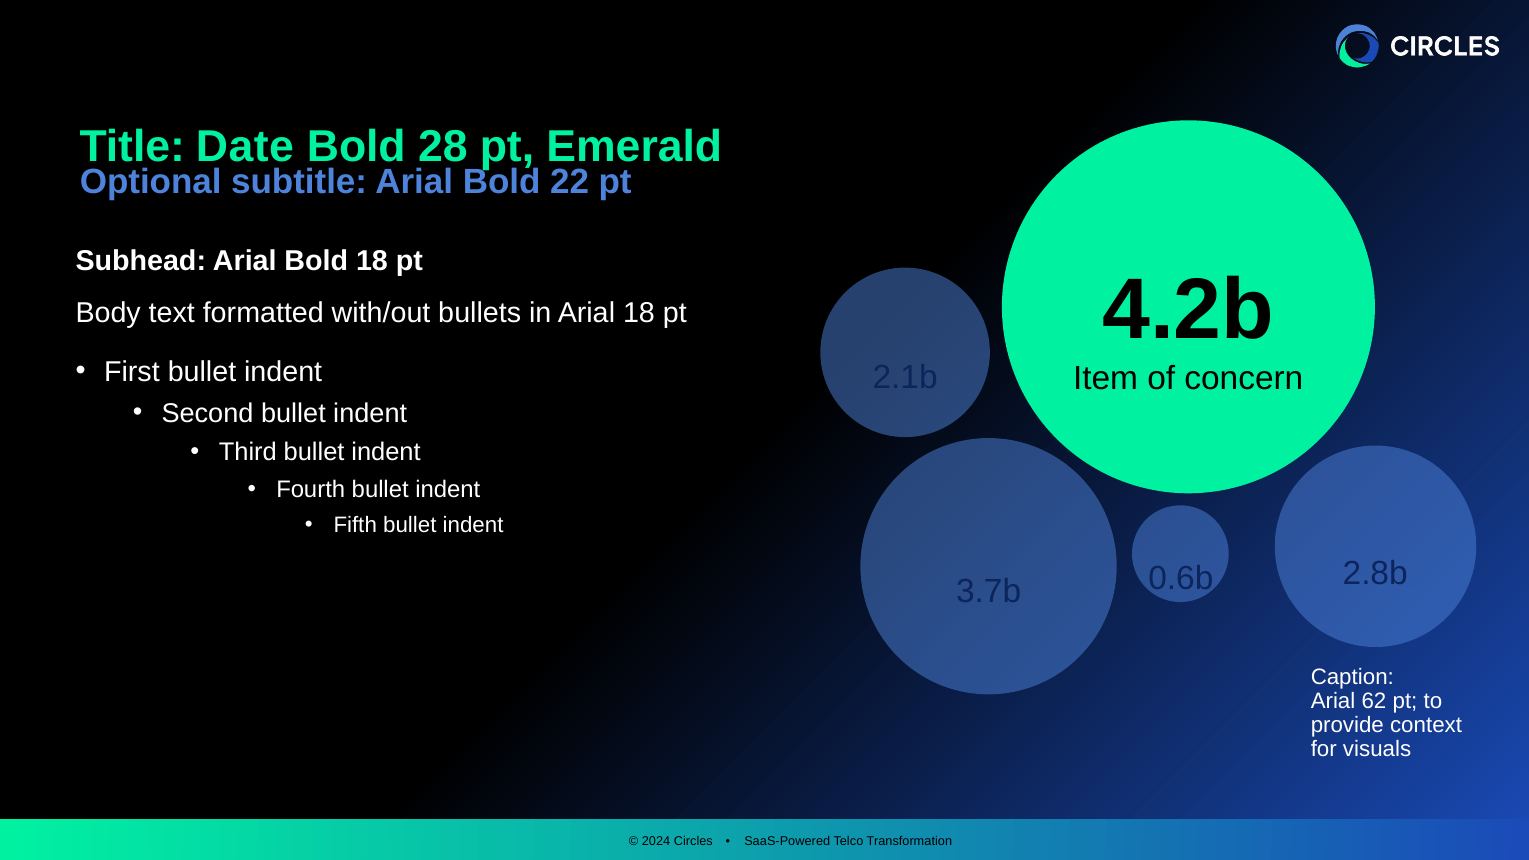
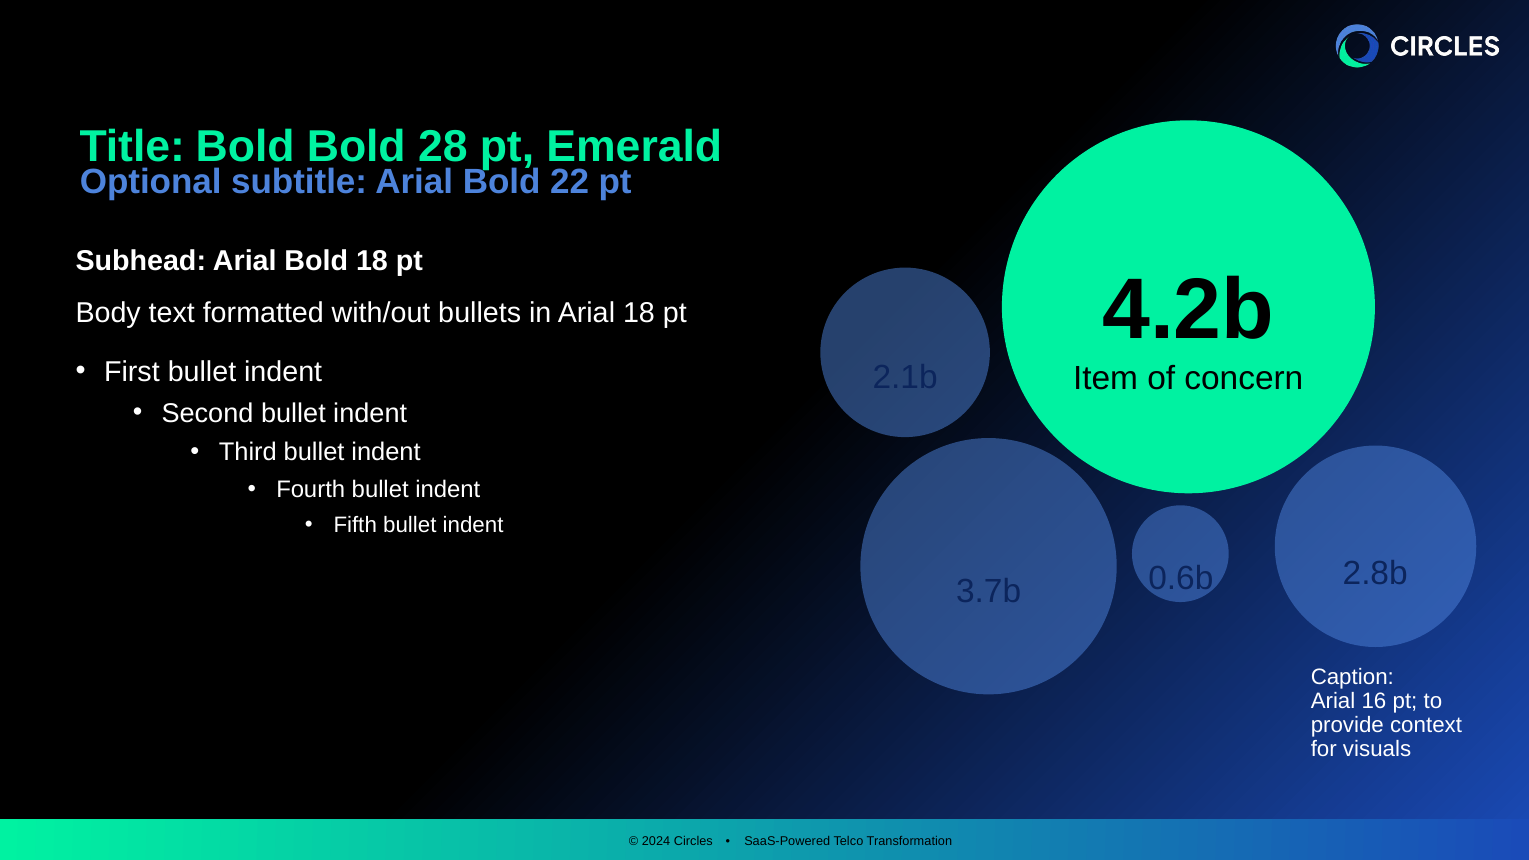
Title Date: Date -> Bold
62: 62 -> 16
